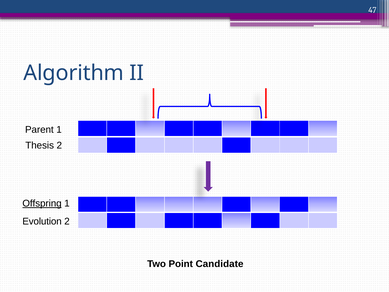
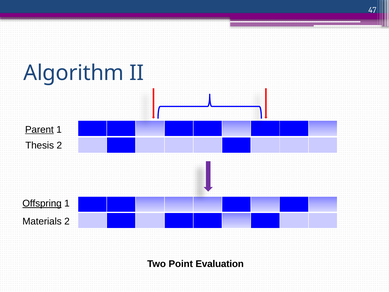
Parent underline: none -> present
Evolution: Evolution -> Materials
Candidate: Candidate -> Evaluation
